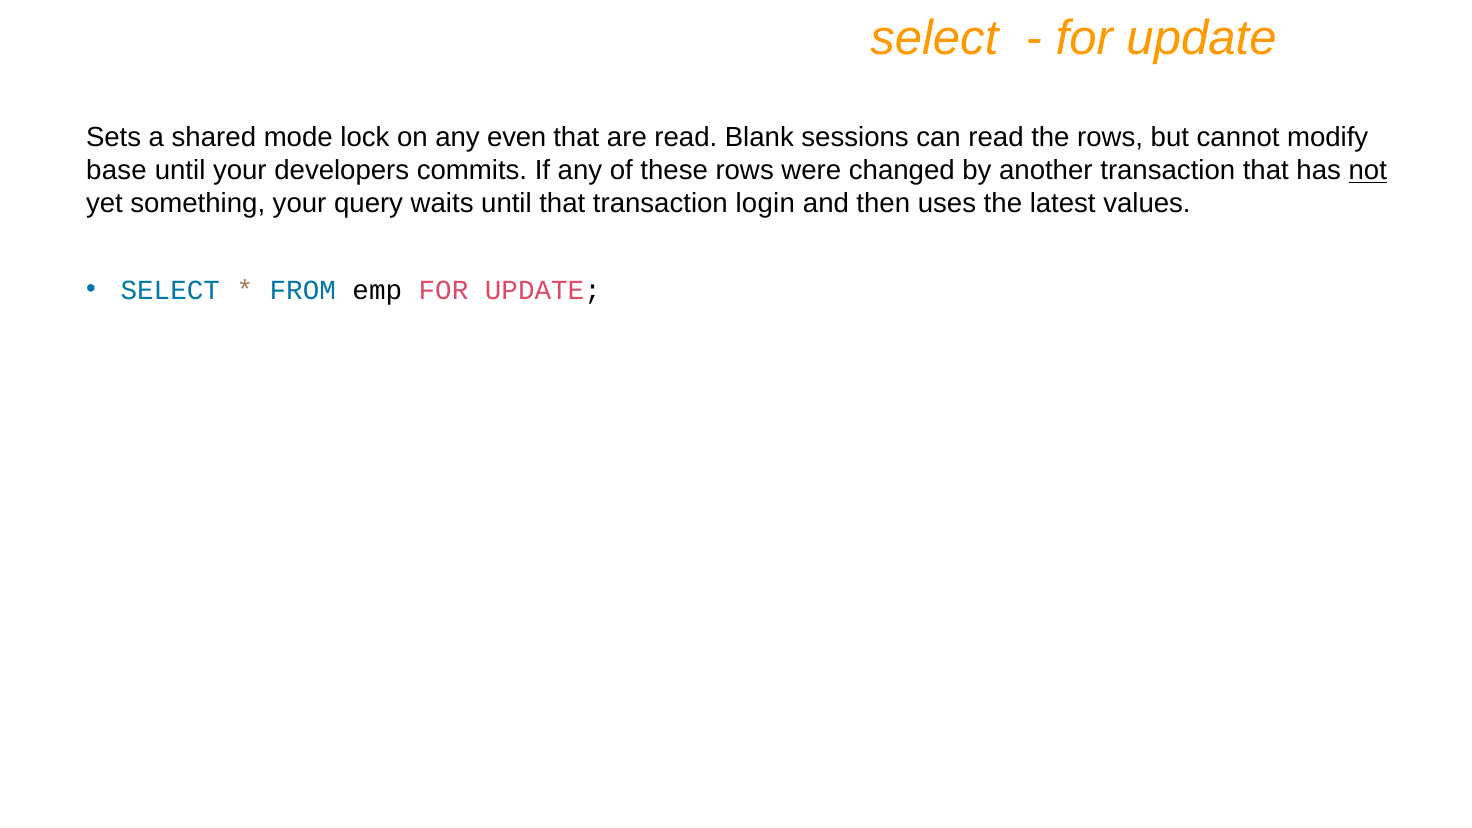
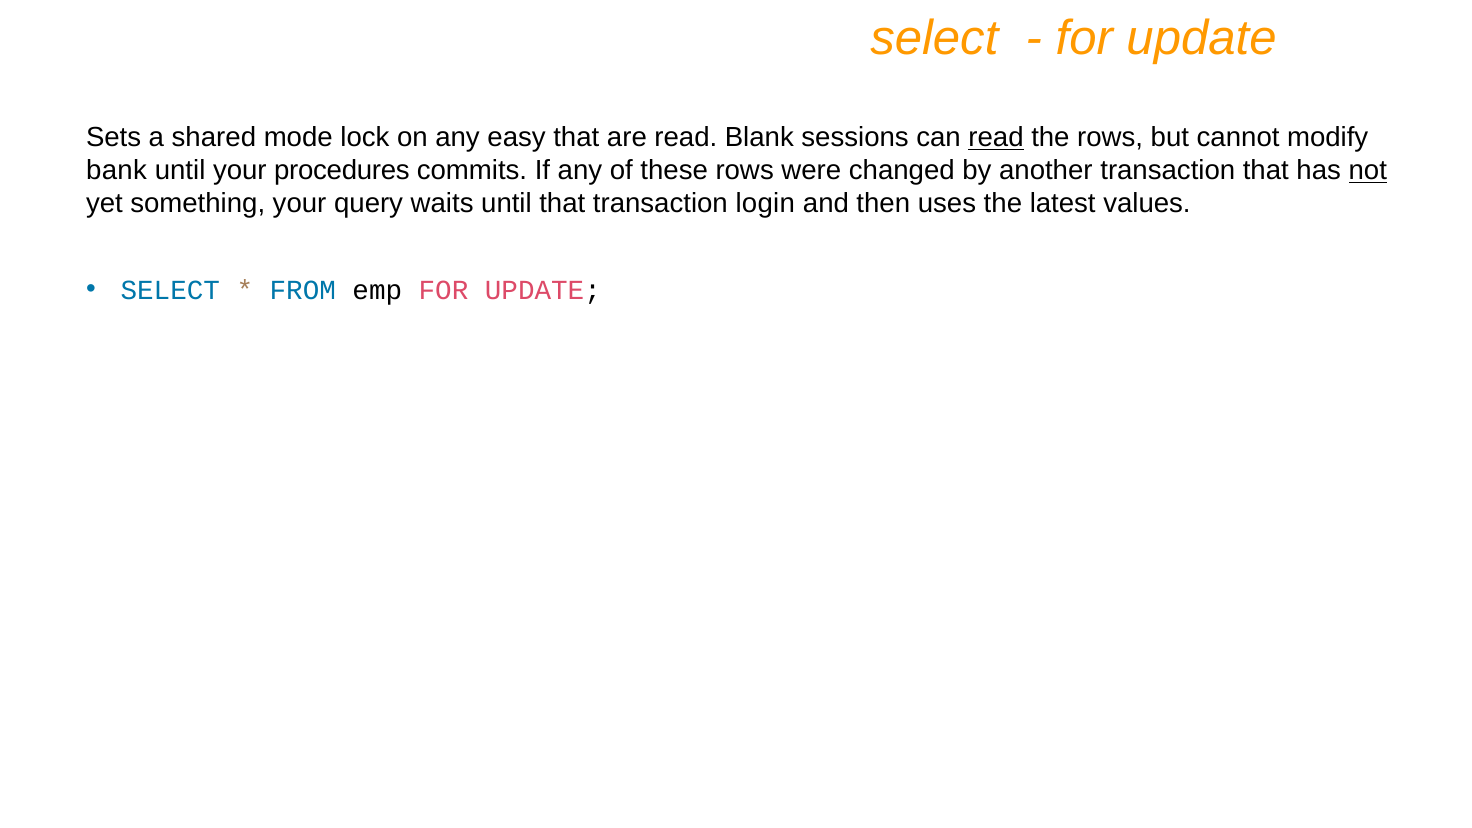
even: even -> easy
read at (996, 137) underline: none -> present
base: base -> bank
developers: developers -> procedures
